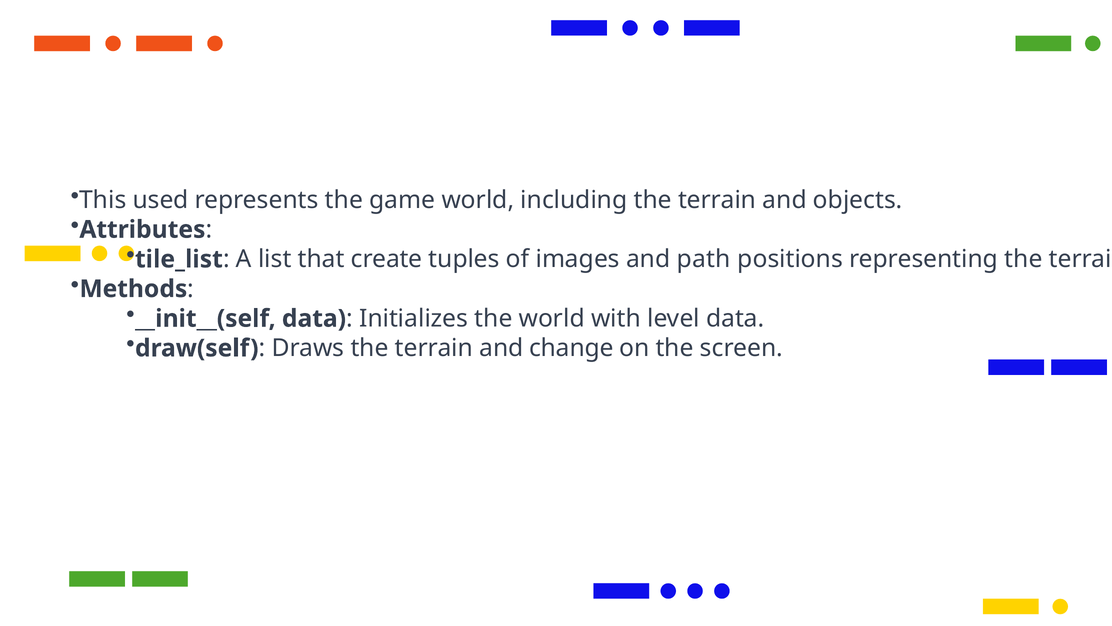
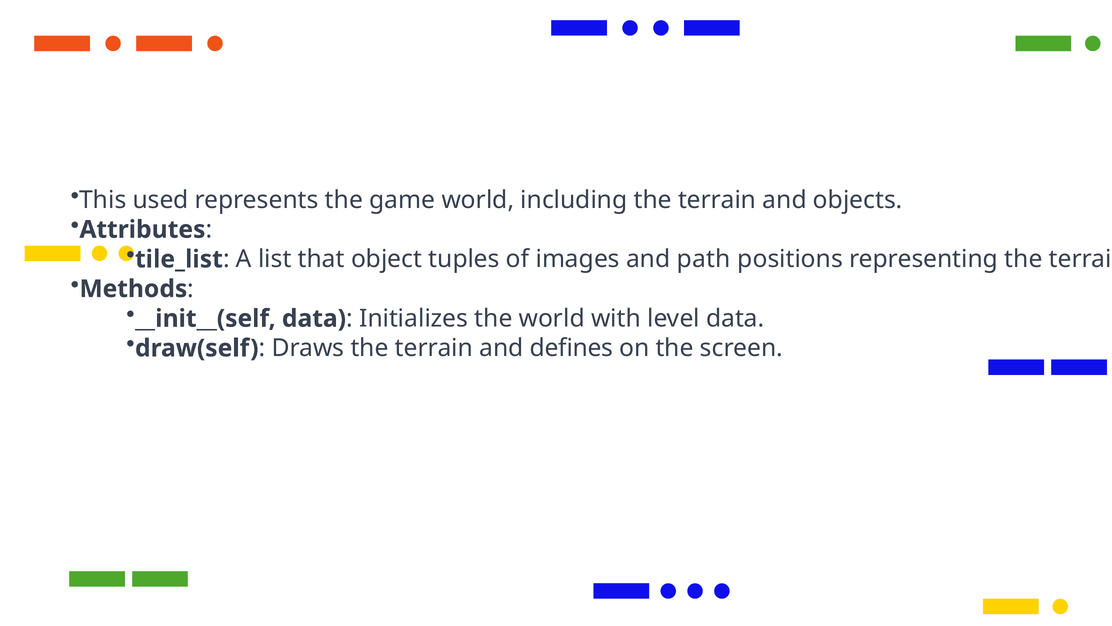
create: create -> object
change: change -> defines
